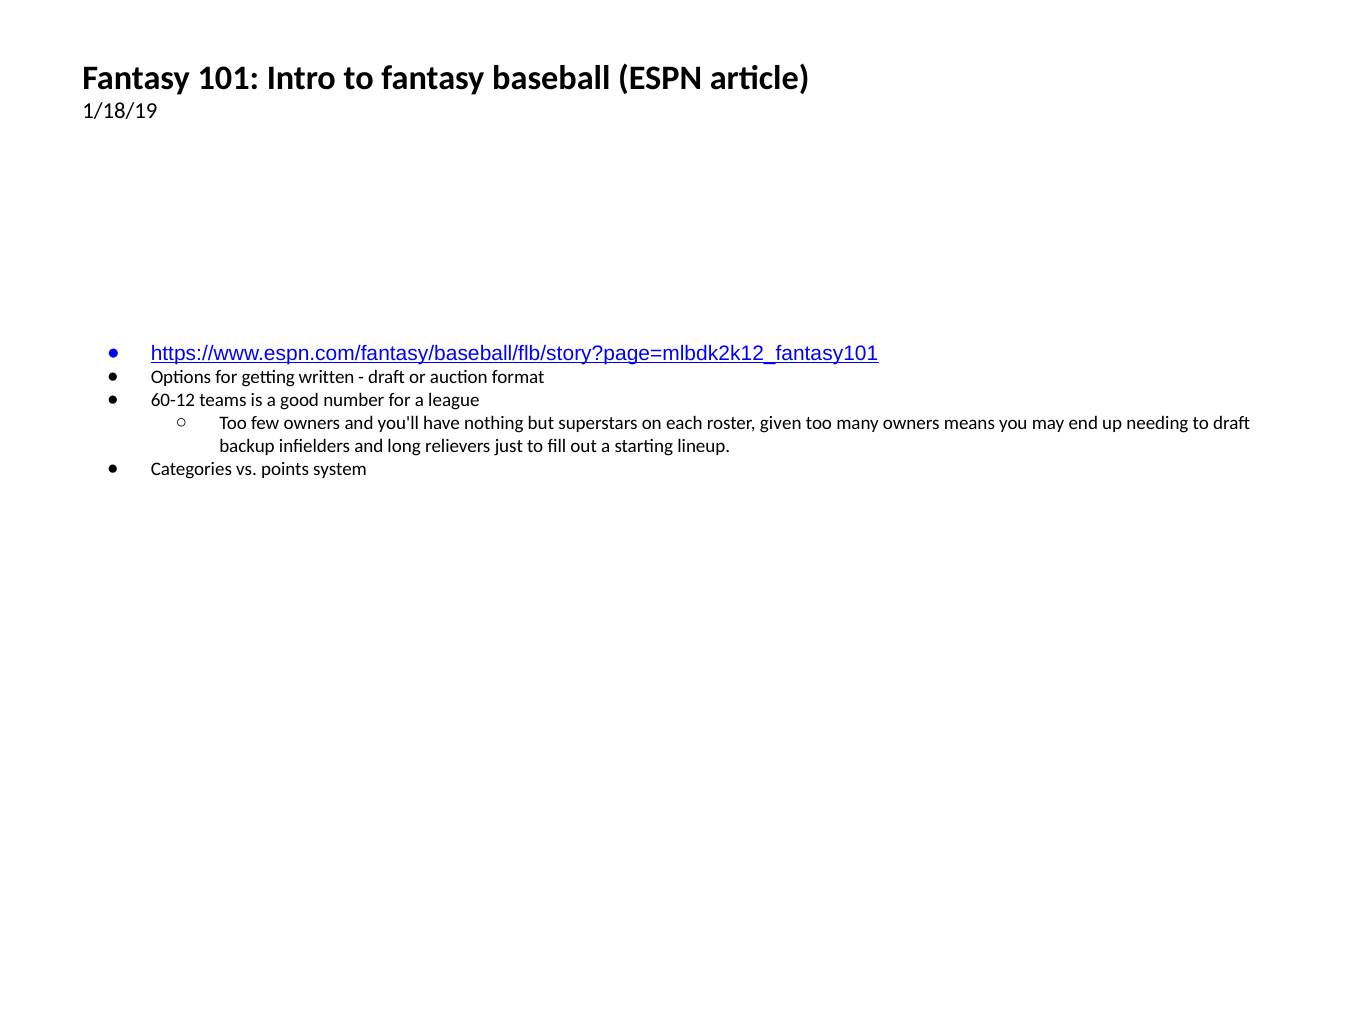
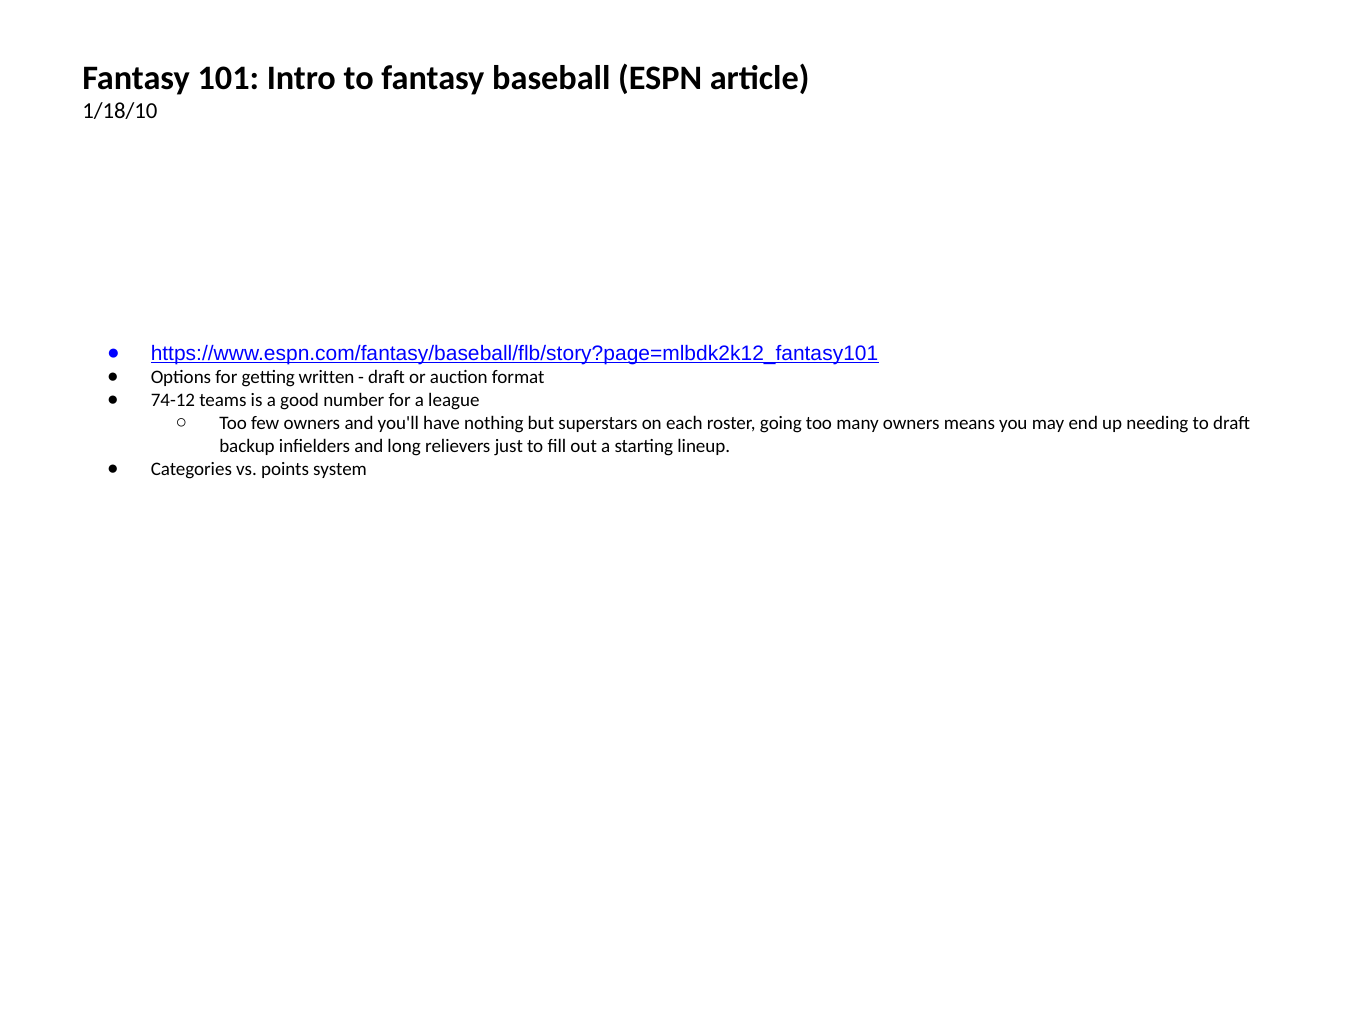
1/18/19: 1/18/19 -> 1/18/10
60-12: 60-12 -> 74-12
given: given -> going
